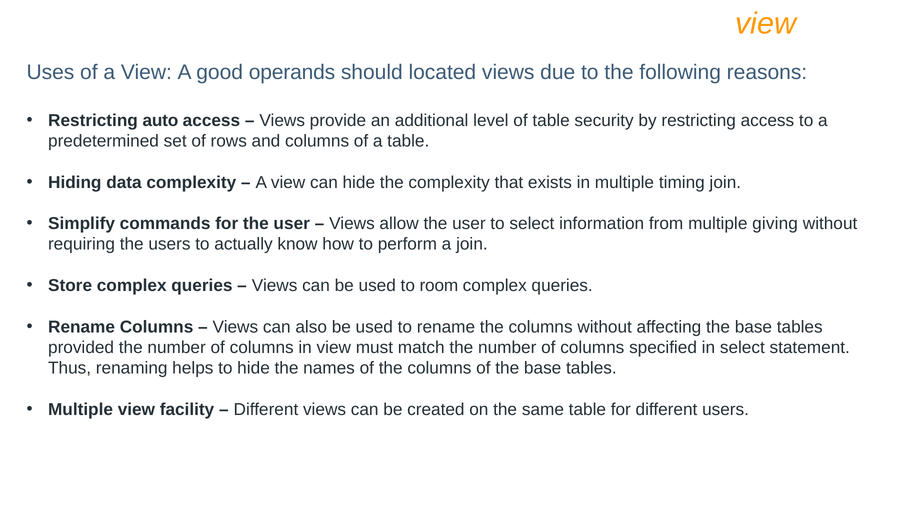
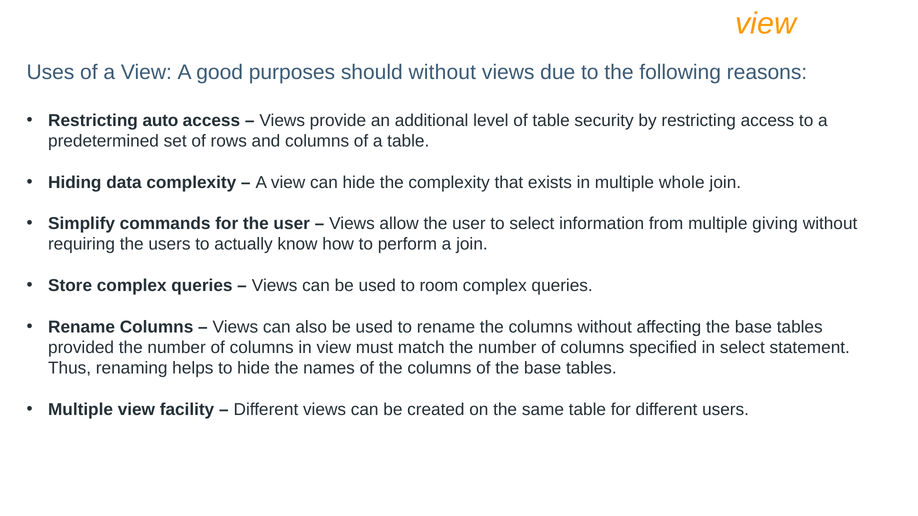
operands: operands -> purposes
should located: located -> without
timing: timing -> whole
